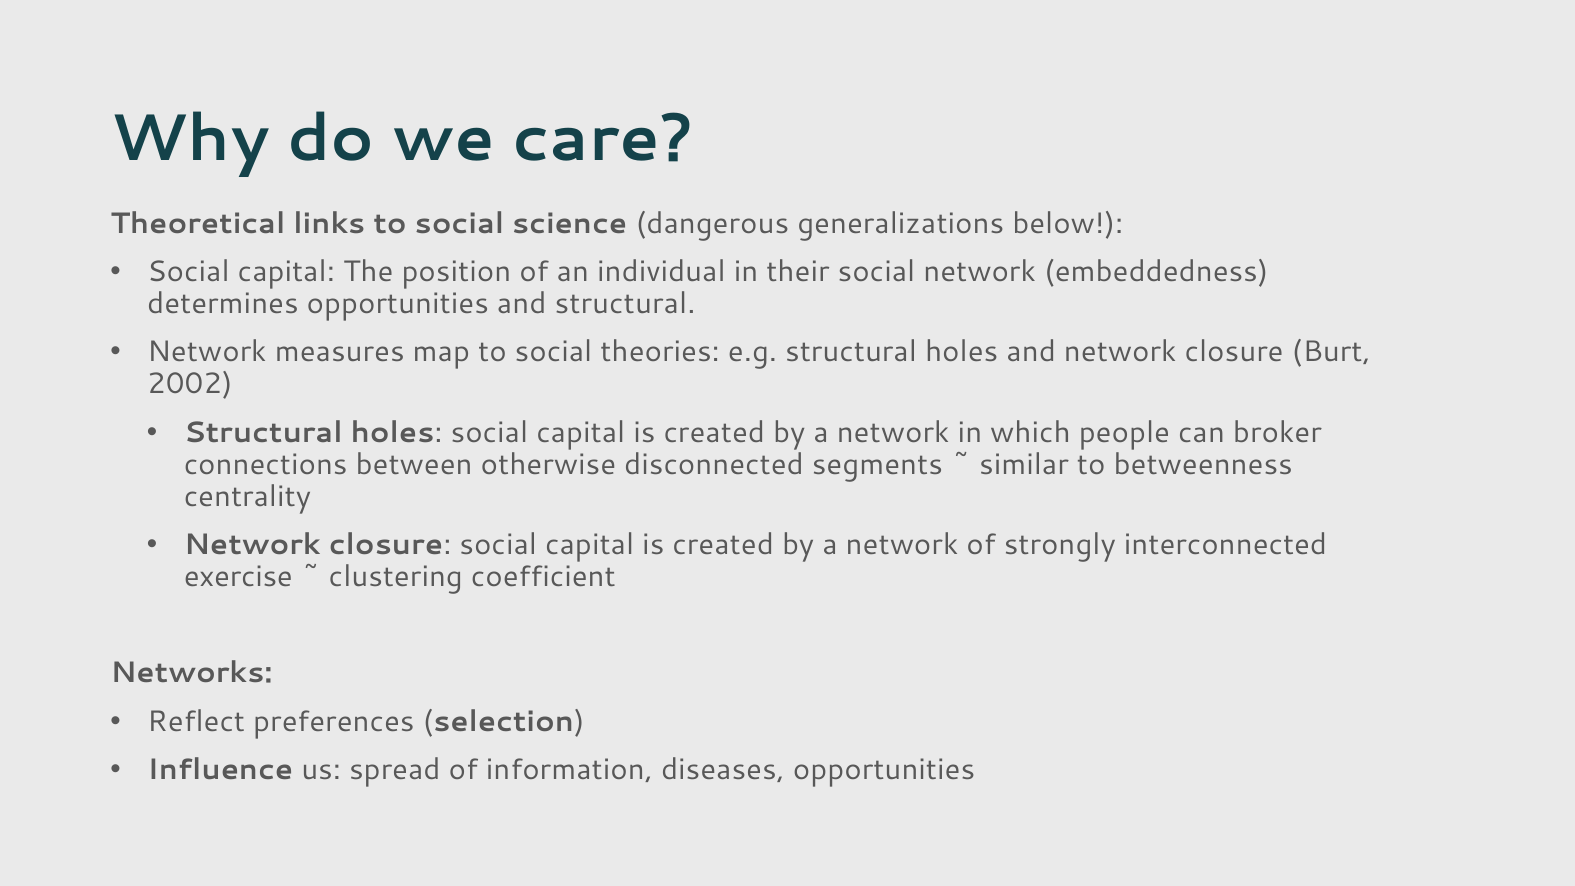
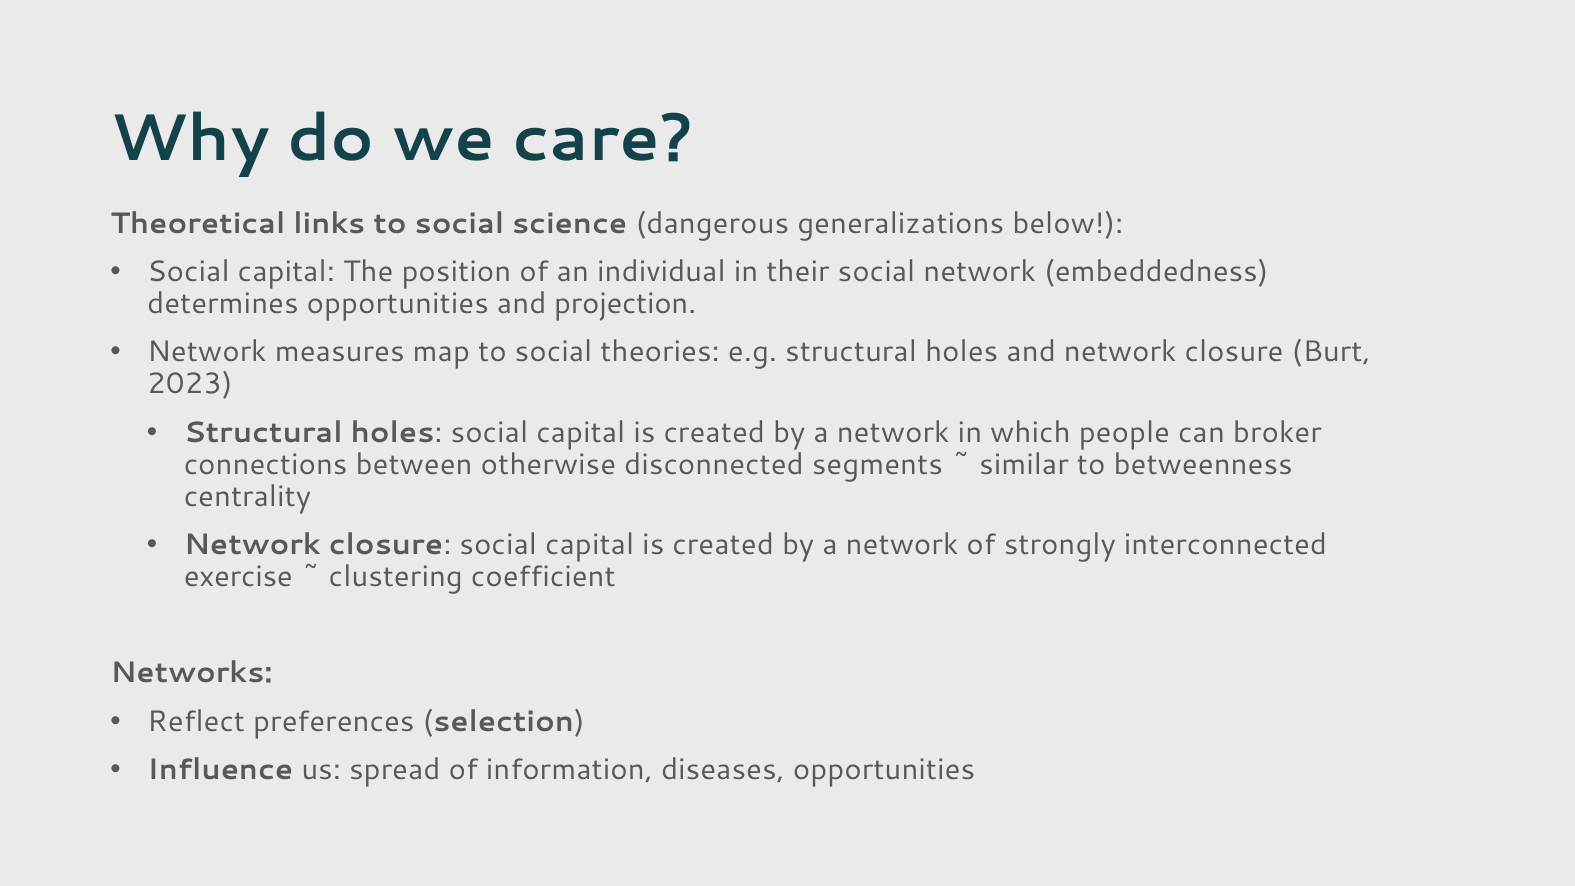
and structural: structural -> projection
2002: 2002 -> 2023
